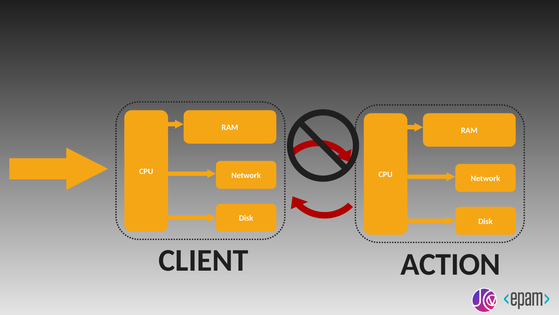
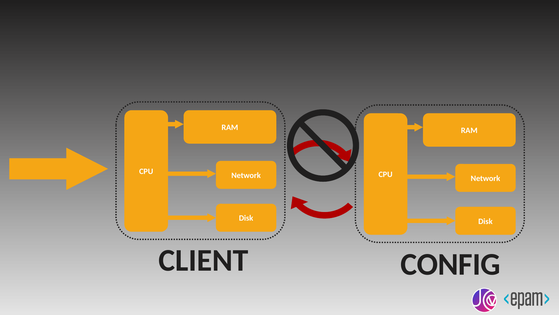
ACTION: ACTION -> CONFIG
